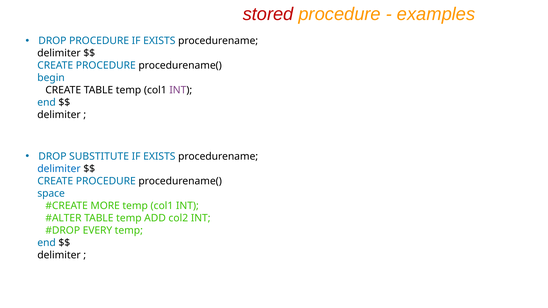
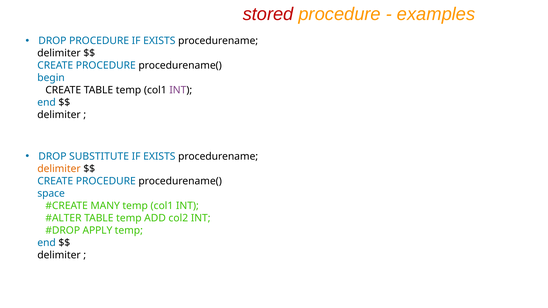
delimiter at (59, 169) colour: blue -> orange
MORE: MORE -> MANY
EVERY: EVERY -> APPLY
